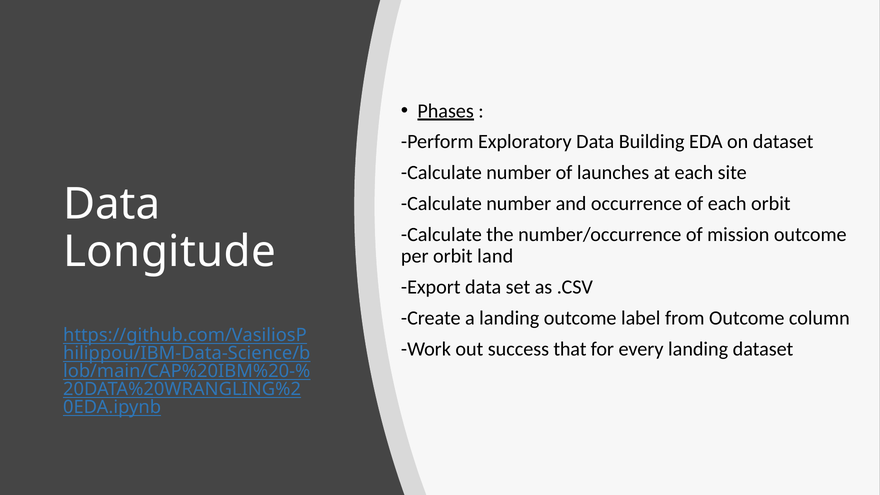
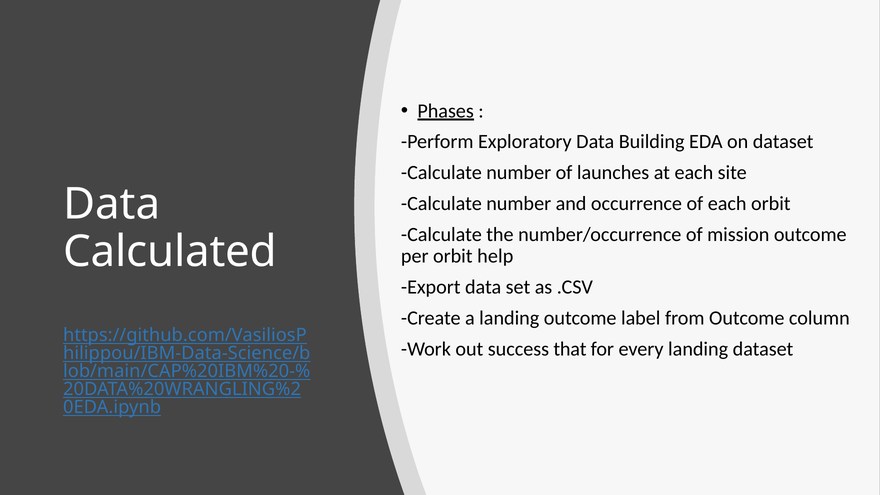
Longitude: Longitude -> Calculated
land: land -> help
